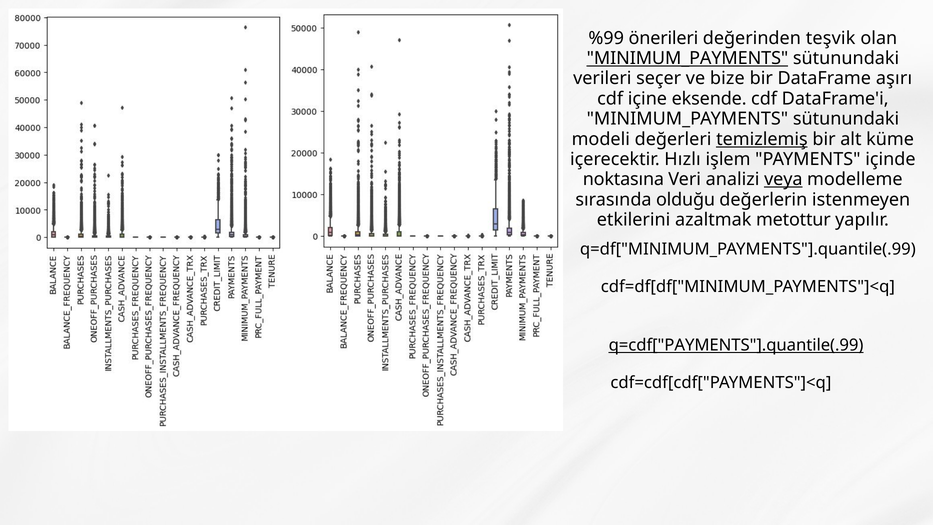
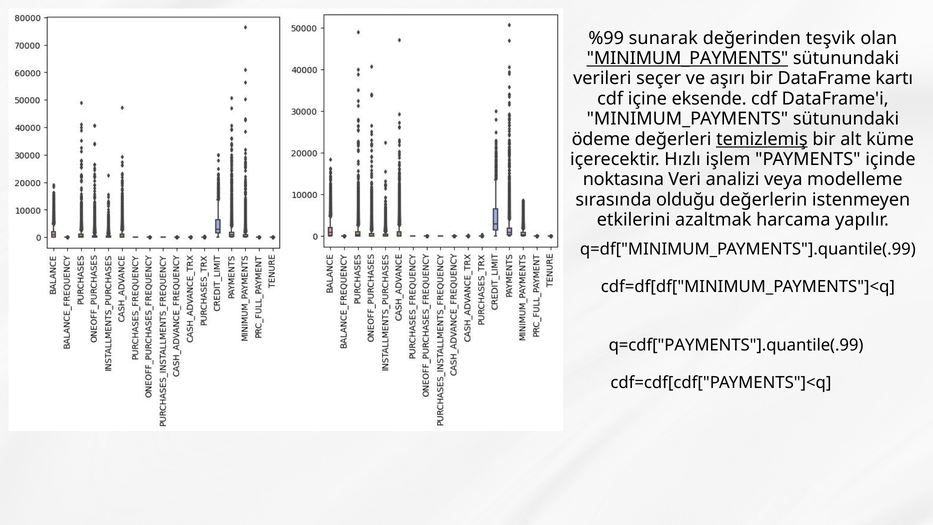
önerileri: önerileri -> sunarak
bize: bize -> aşırı
aşırı: aşırı -> kartı
modeli: modeli -> ödeme
veya underline: present -> none
metottur: metottur -> harcama
q=cdf["PAYMENTS"].quantile(.99 underline: present -> none
